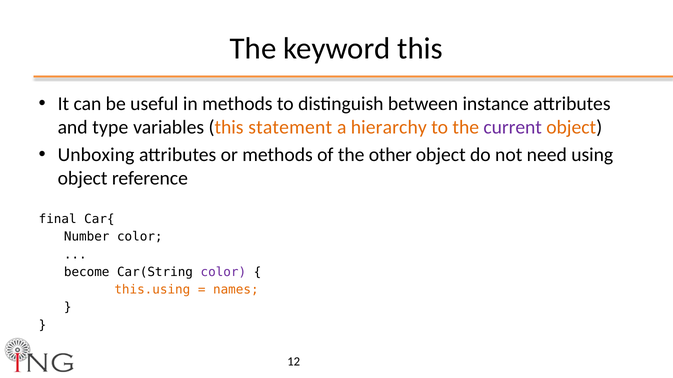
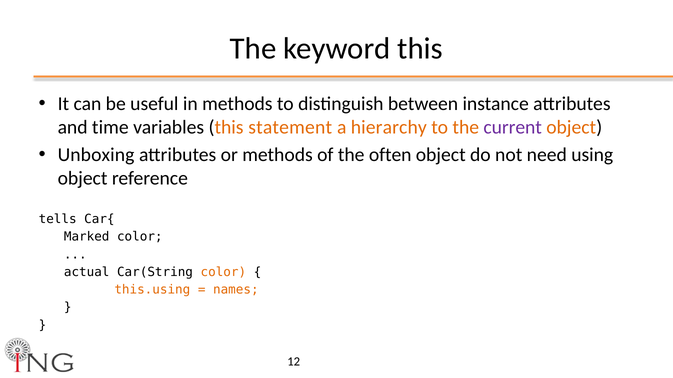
type: type -> time
other: other -> often
final: final -> tells
Number: Number -> Marked
become: become -> actual
color at (223, 272) colour: purple -> orange
